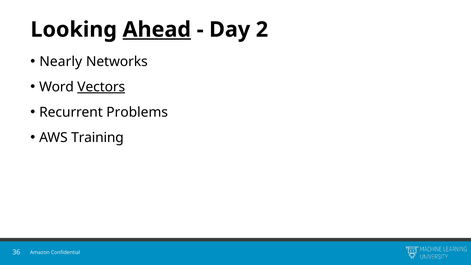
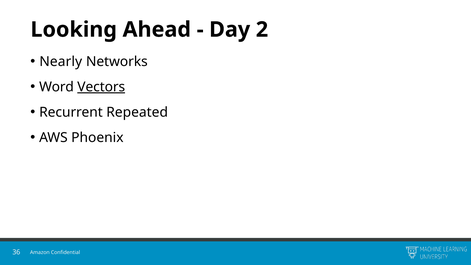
Ahead underline: present -> none
Problems: Problems -> Repeated
Training: Training -> Phoenix
